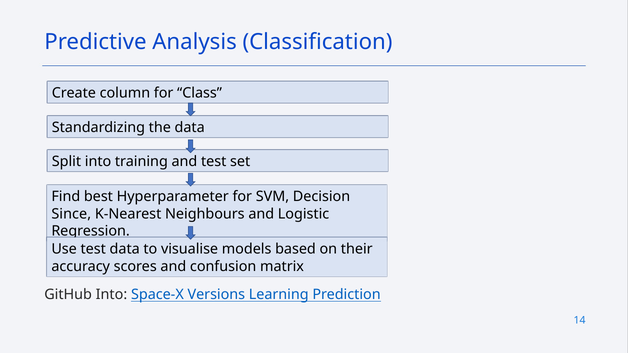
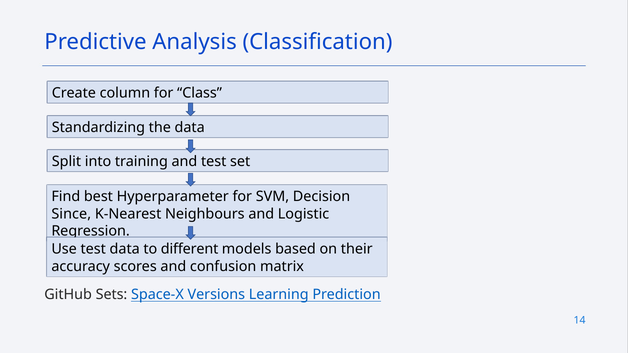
visualise: visualise -> different
GitHub Into: Into -> Sets
